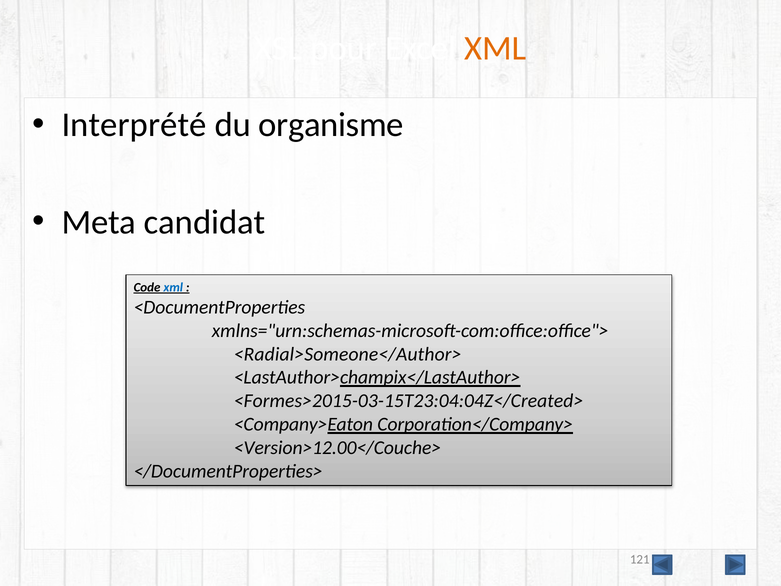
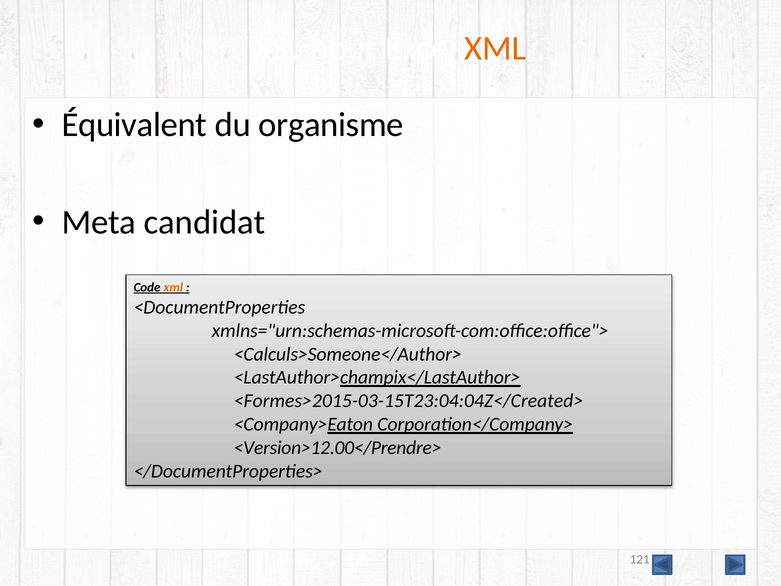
Interprété: Interprété -> Équivalent
xml at (173, 287) colour: blue -> orange
<Radial>Someone</Author>: <Radial>Someone</Author> -> <Calculs>Someone</Author>
<Version>12.00</Couche>: <Version>12.00</Couche> -> <Version>12.00</Prendre>
